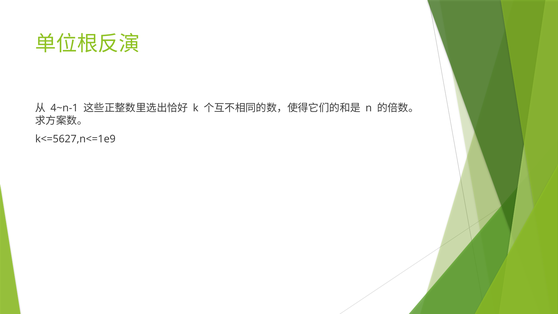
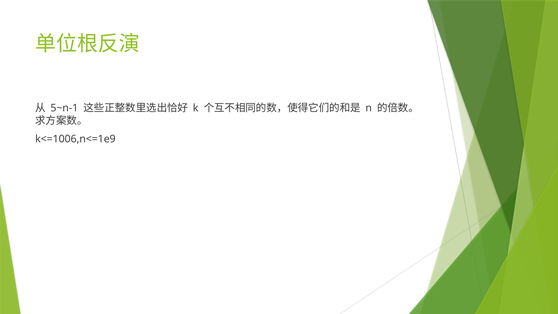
4~n-1: 4~n-1 -> 5~n-1
k<=5627,n<=1e9: k<=5627,n<=1e9 -> k<=1006,n<=1e9
